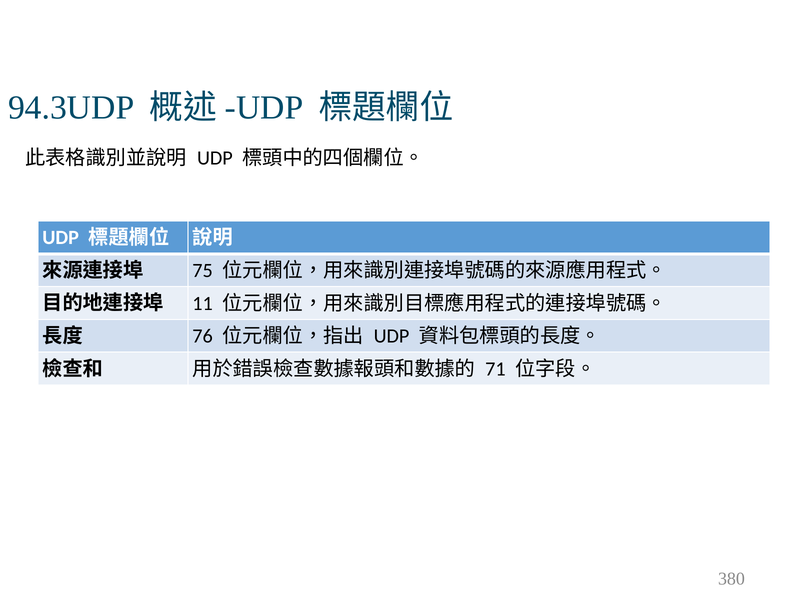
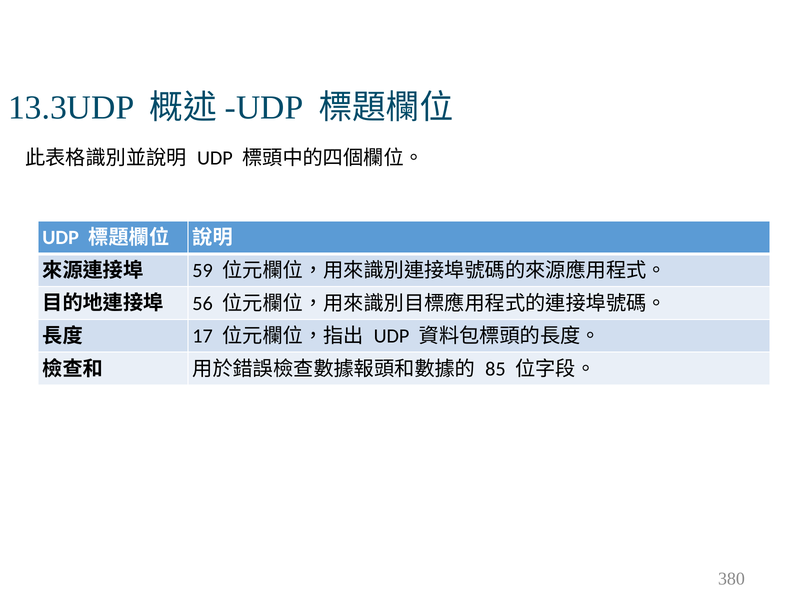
94.3UDP: 94.3UDP -> 13.3UDP
75: 75 -> 59
11: 11 -> 56
76: 76 -> 17
71: 71 -> 85
